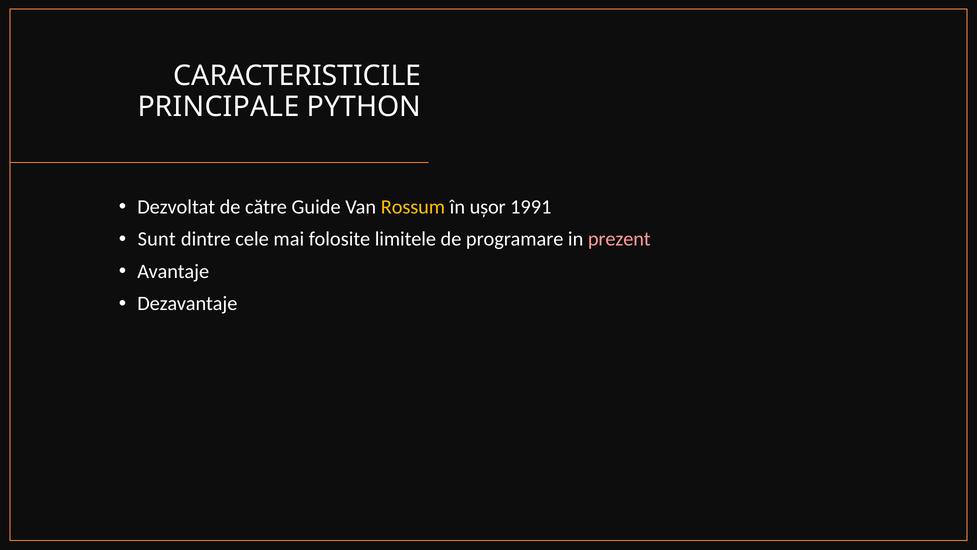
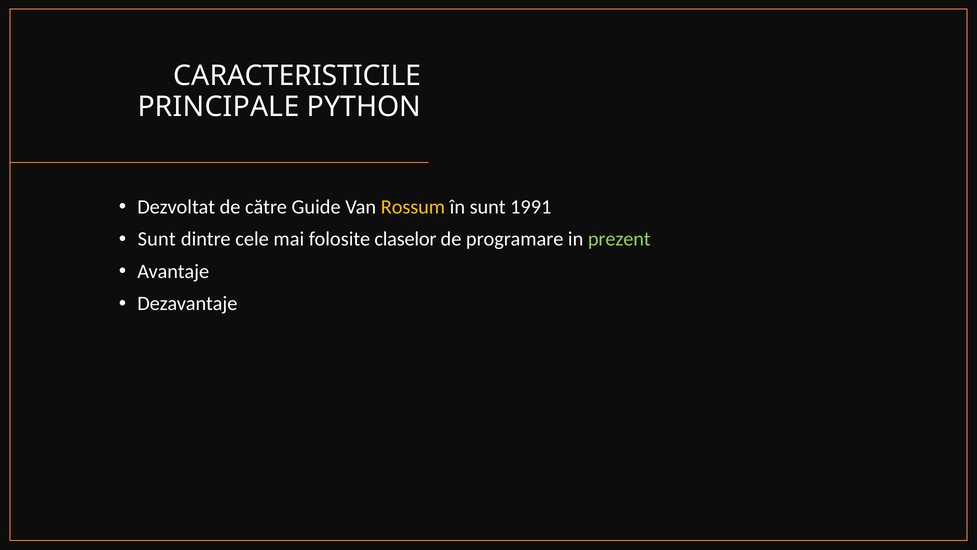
în ușor: ușor -> sunt
limitele: limitele -> claselor
prezent colour: pink -> light green
